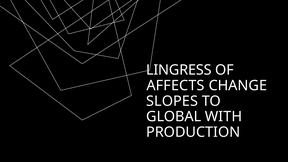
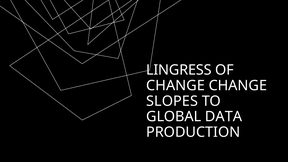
AFFECTS at (175, 86): AFFECTS -> CHANGE
WITH: WITH -> DATA
